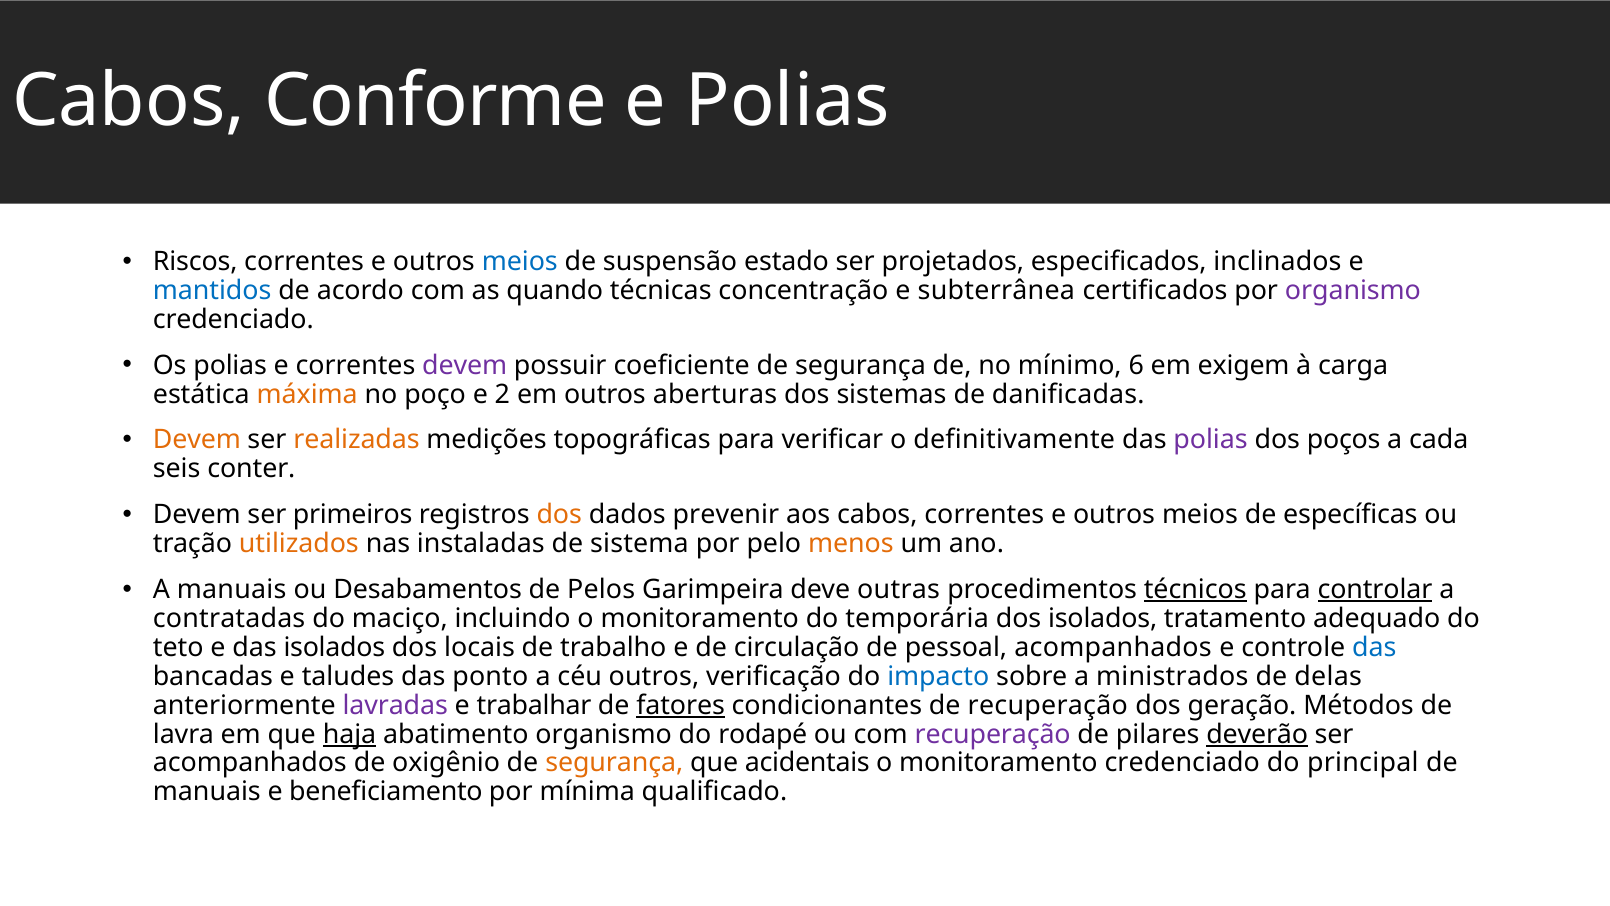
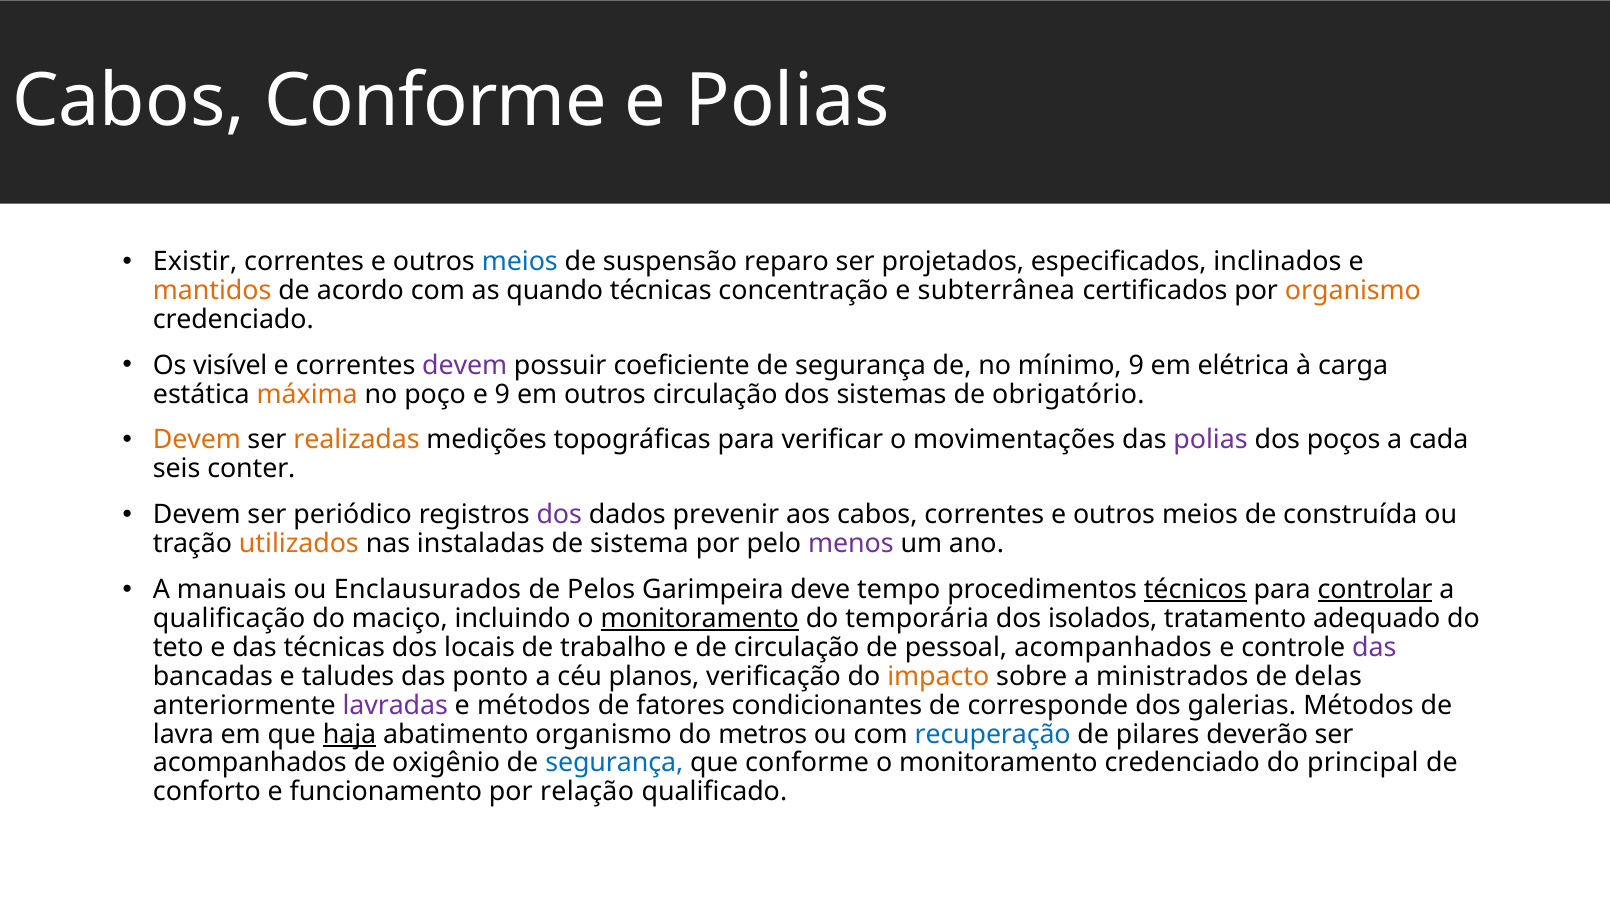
Riscos: Riscos -> Existir
estado: estado -> reparo
mantidos colour: blue -> orange
organismo at (1353, 290) colour: purple -> orange
Os polias: polias -> visível
mínimo 6: 6 -> 9
exigem: exigem -> elétrica
e 2: 2 -> 9
outros aberturas: aberturas -> circulação
danificadas: danificadas -> obrigatório
definitivamente: definitivamente -> movimentações
primeiros: primeiros -> periódico
dos at (559, 514) colour: orange -> purple
específicas: específicas -> construída
menos colour: orange -> purple
Desabamentos: Desabamentos -> Enclausurados
outras: outras -> tempo
contratadas: contratadas -> qualificação
monitoramento at (700, 618) underline: none -> present
das isolados: isolados -> técnicas
das at (1374, 647) colour: blue -> purple
céu outros: outros -> planos
impacto colour: blue -> orange
e trabalhar: trabalhar -> métodos
fatores underline: present -> none
de recuperação: recuperação -> corresponde
geração: geração -> galerias
rodapé: rodapé -> metros
recuperação at (993, 734) colour: purple -> blue
deverão underline: present -> none
segurança at (614, 763) colour: orange -> blue
que acidentais: acidentais -> conforme
manuais at (207, 792): manuais -> conforto
beneficiamento: beneficiamento -> funcionamento
mínima: mínima -> relação
